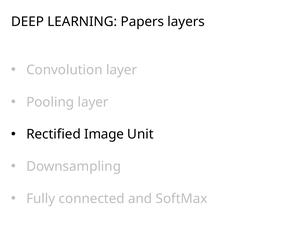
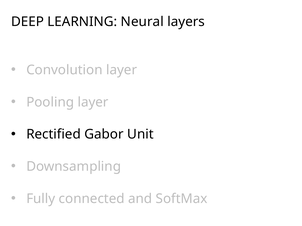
Papers: Papers -> Neural
Image: Image -> Gabor
